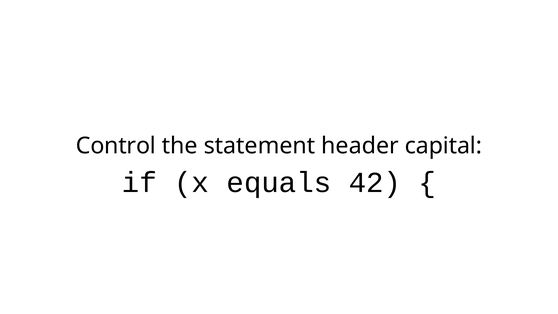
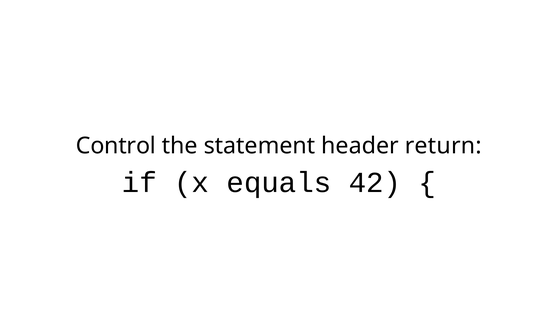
capital: capital -> return
